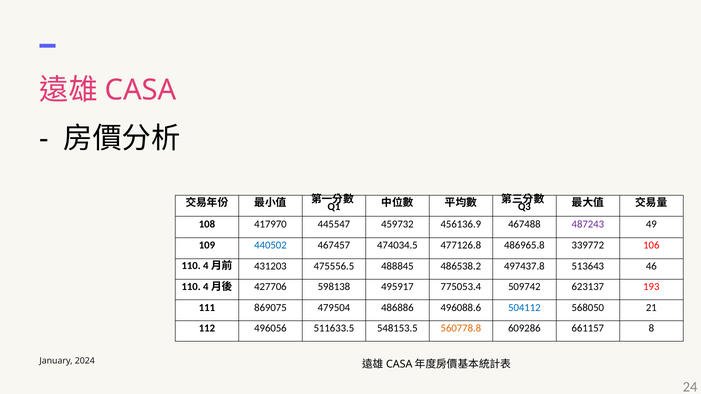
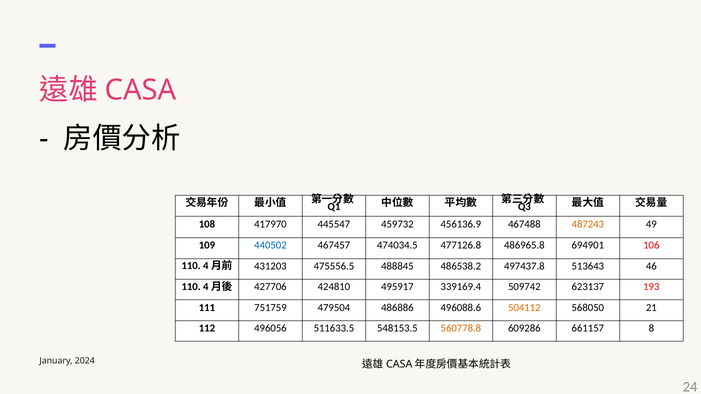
487243 colour: purple -> orange
339772: 339772 -> 694901
598138: 598138 -> 424810
775053.4: 775053.4 -> 339169.4
869075: 869075 -> 751759
504112 colour: blue -> orange
